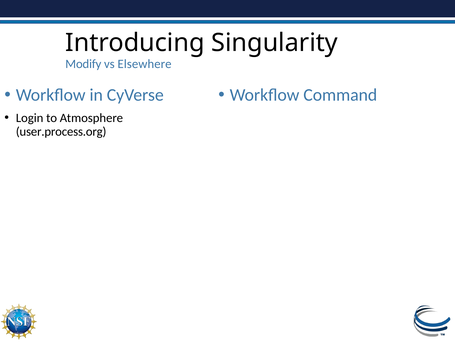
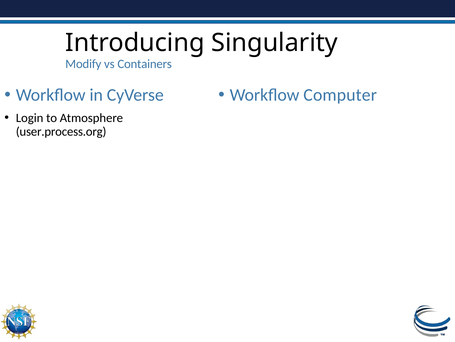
Elsewhere: Elsewhere -> Containers
Command: Command -> Computer
